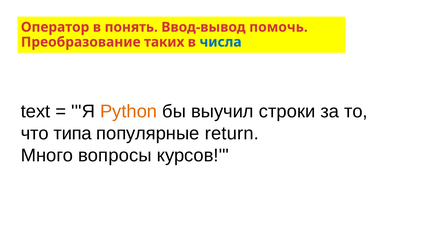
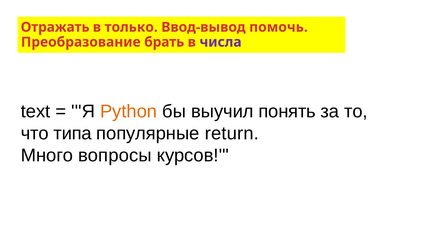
Оператор: Оператор -> Отражать
понять: понять -> только
таких: таких -> брать
числа colour: blue -> purple
строки: строки -> понять
